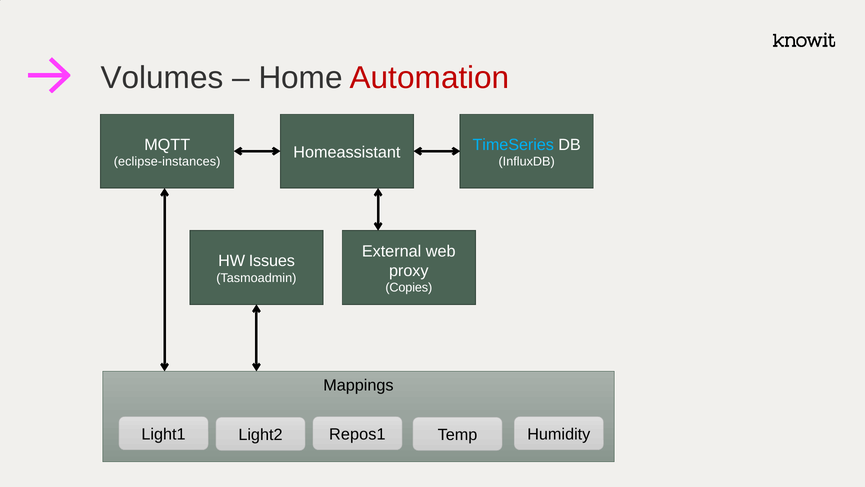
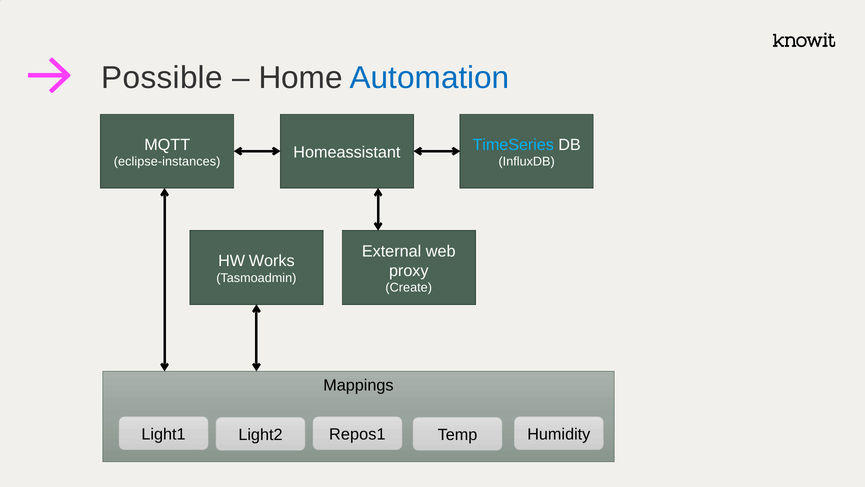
Volumes: Volumes -> Possible
Automation colour: red -> blue
Issues: Issues -> Works
Copies: Copies -> Create
